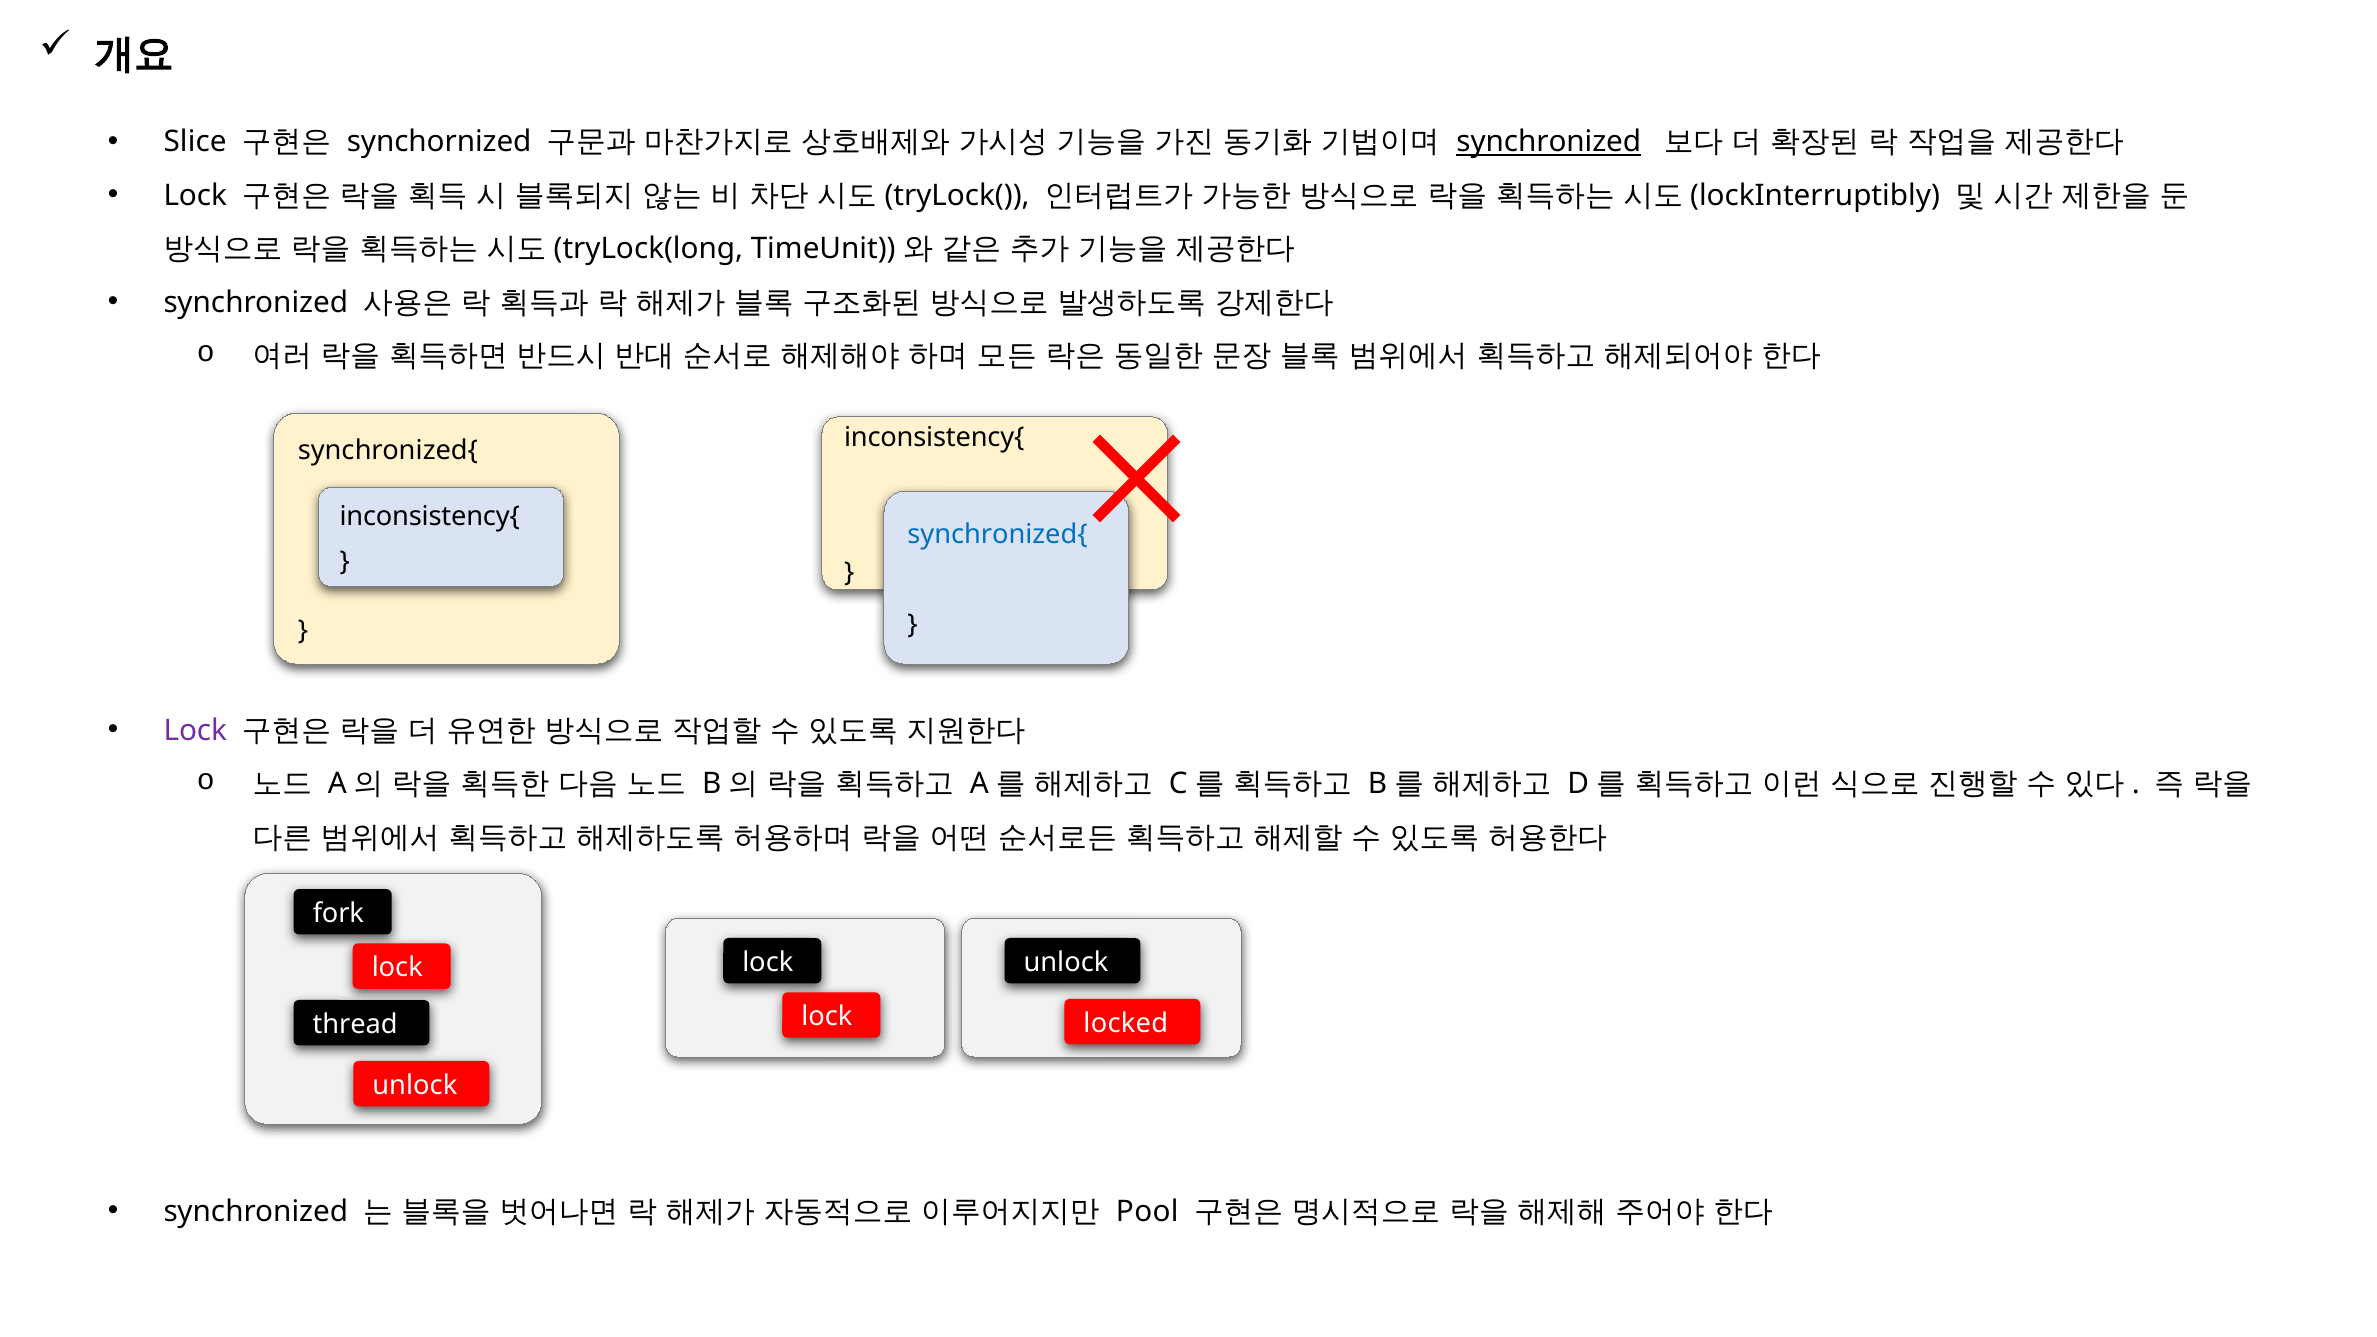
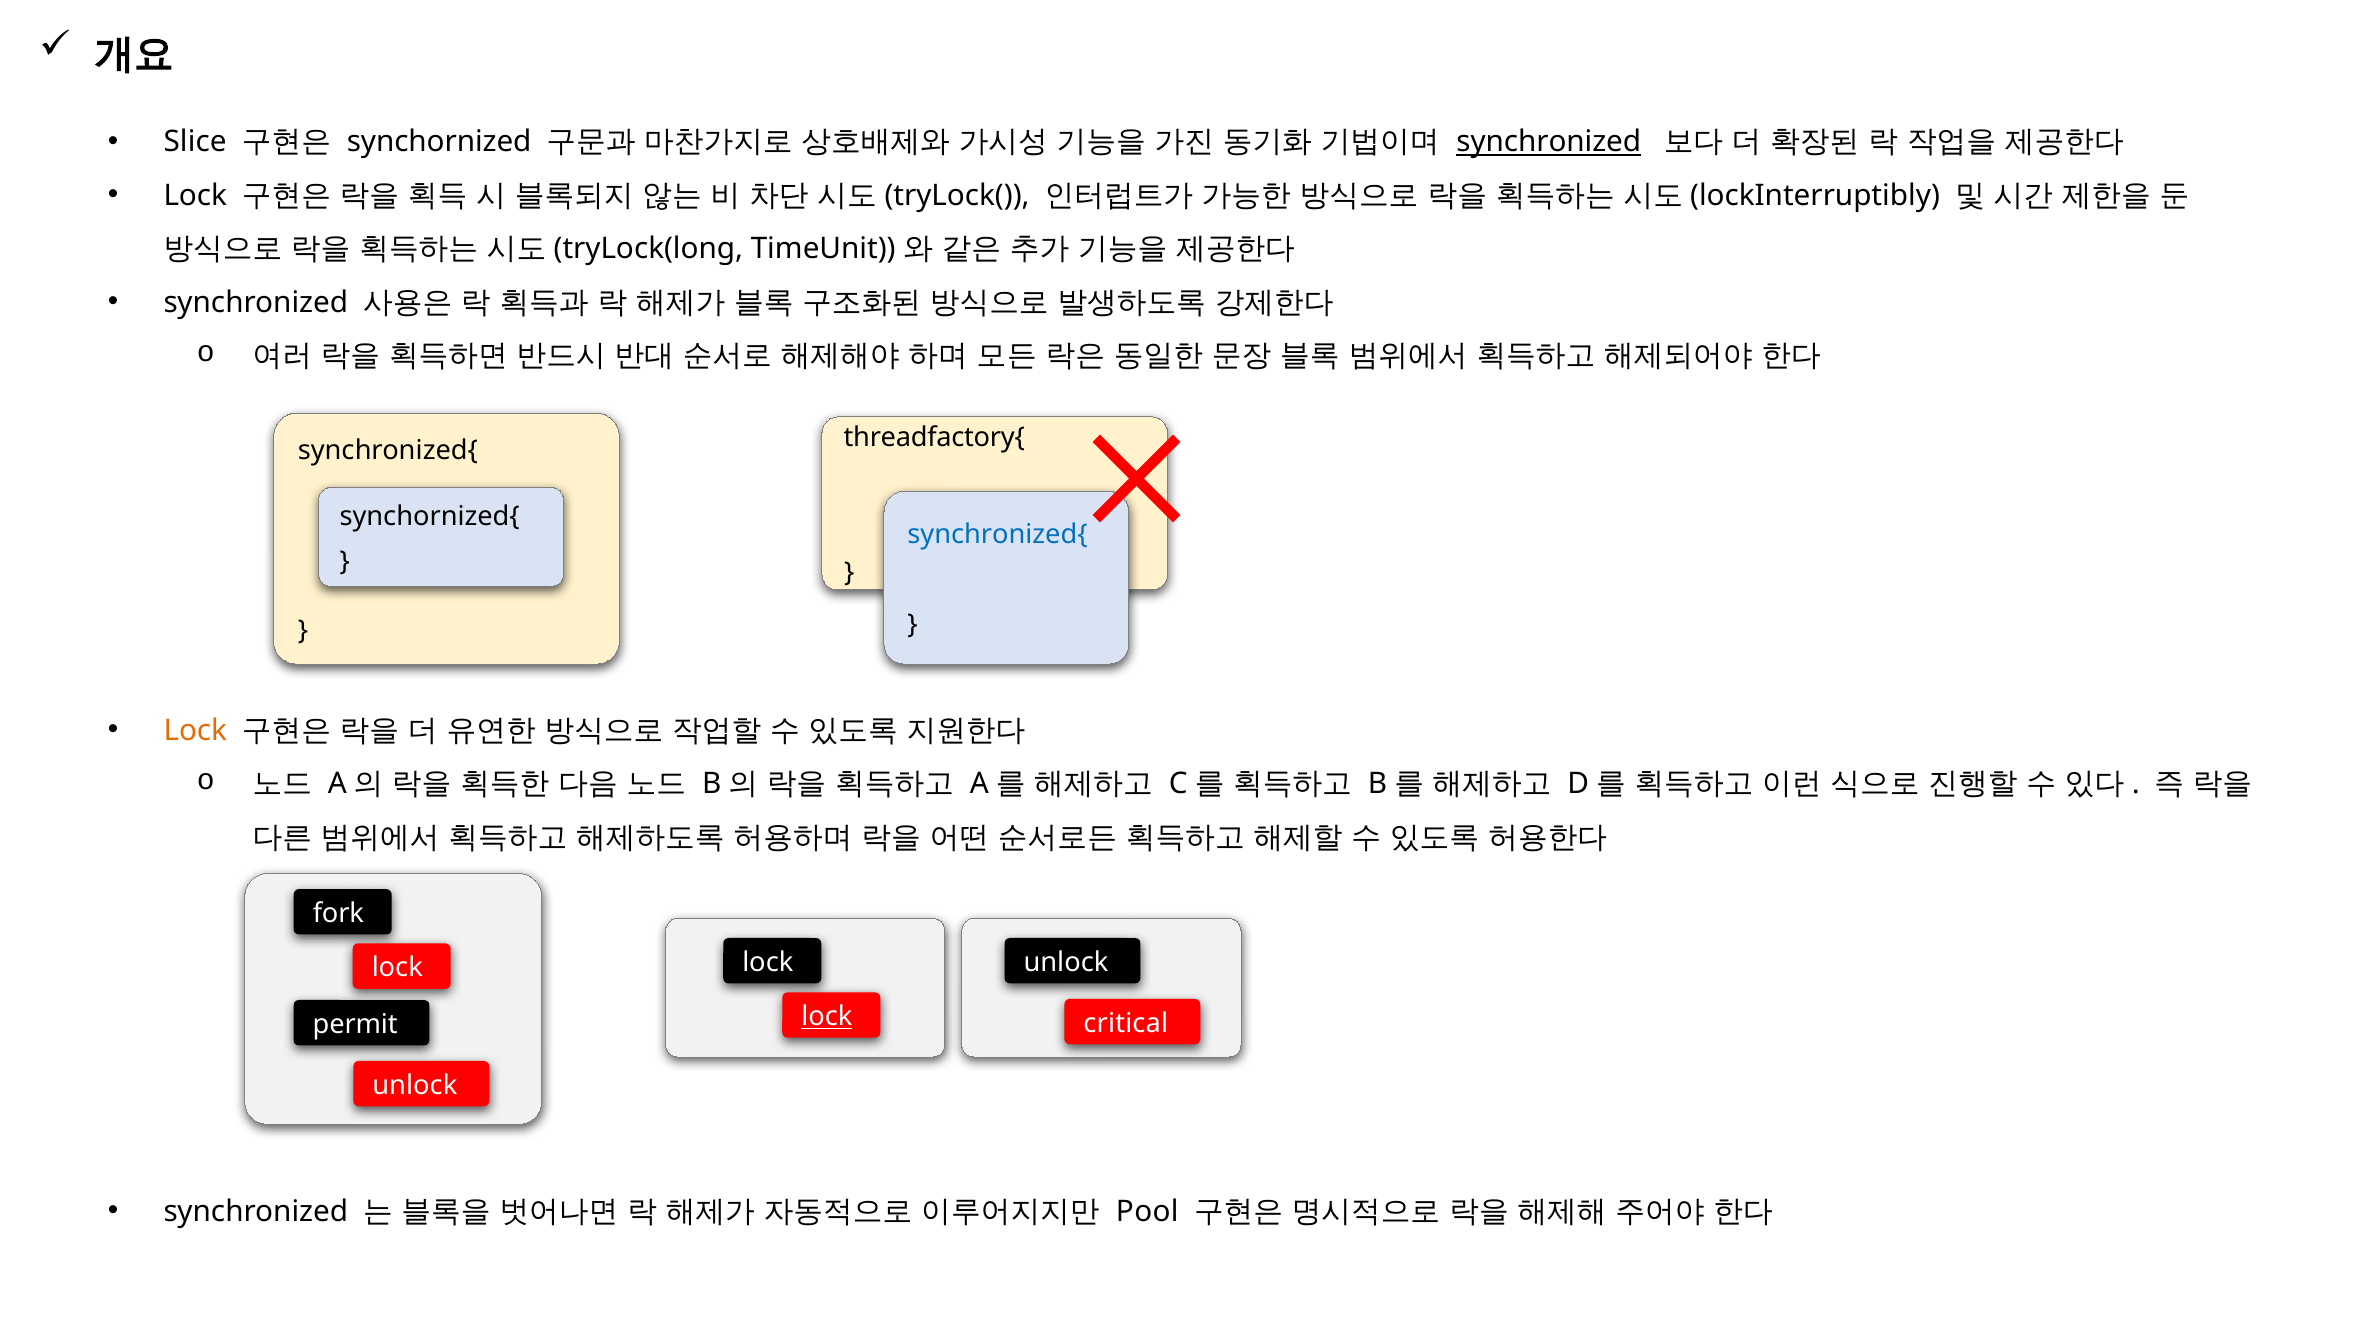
inconsistency{ at (934, 438): inconsistency{ -> threadfactory{
inconsistency{ at (430, 516): inconsistency{ -> synchornized{
Lock at (195, 730) colour: purple -> orange
lock at (827, 1017) underline: none -> present
locked: locked -> critical
thread: thread -> permit
